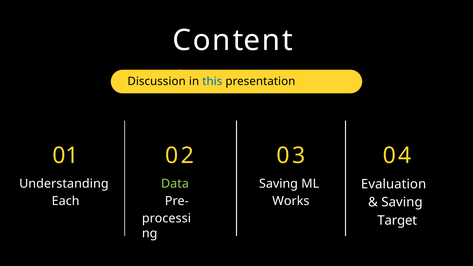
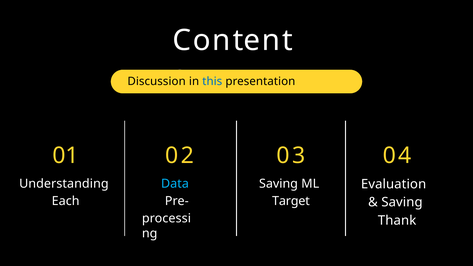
Data colour: light green -> light blue
Works: Works -> Target
Target: Target -> Thank
